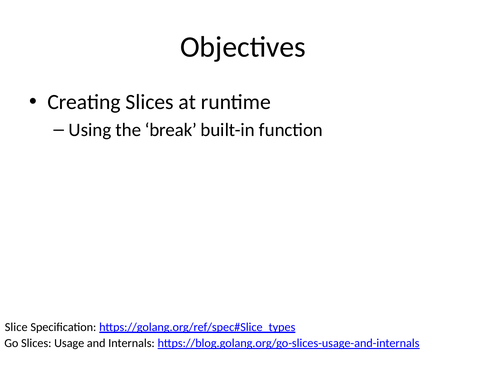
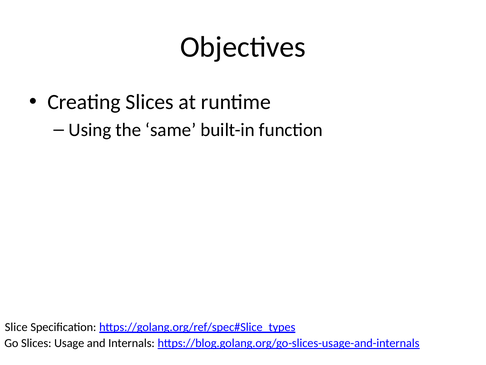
break: break -> same
